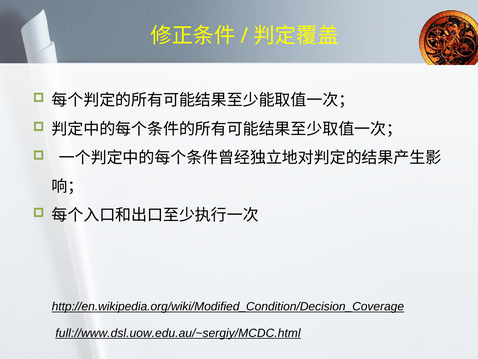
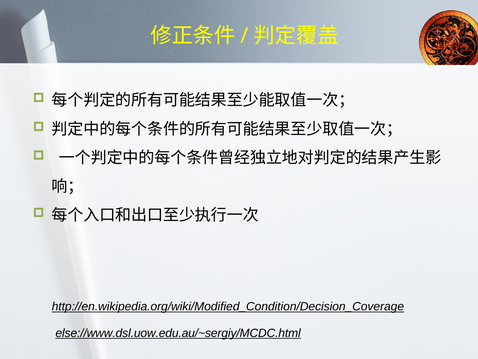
full://www.dsl.uow.edu.au/~sergiy/MCDC.html: full://www.dsl.uow.edu.au/~sergiy/MCDC.html -> else://www.dsl.uow.edu.au/~sergiy/MCDC.html
